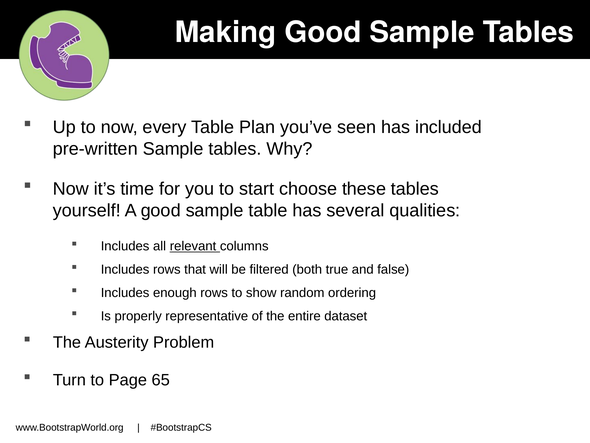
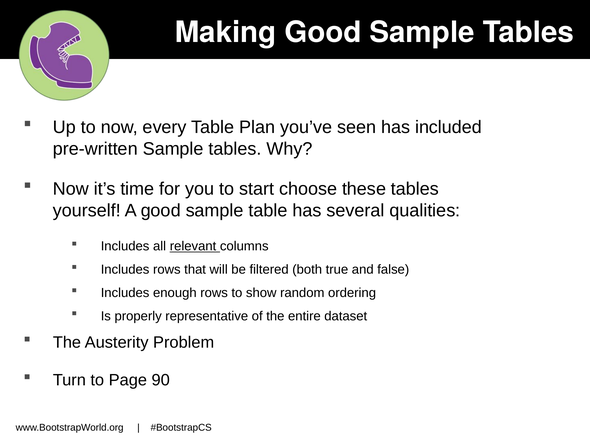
65: 65 -> 90
